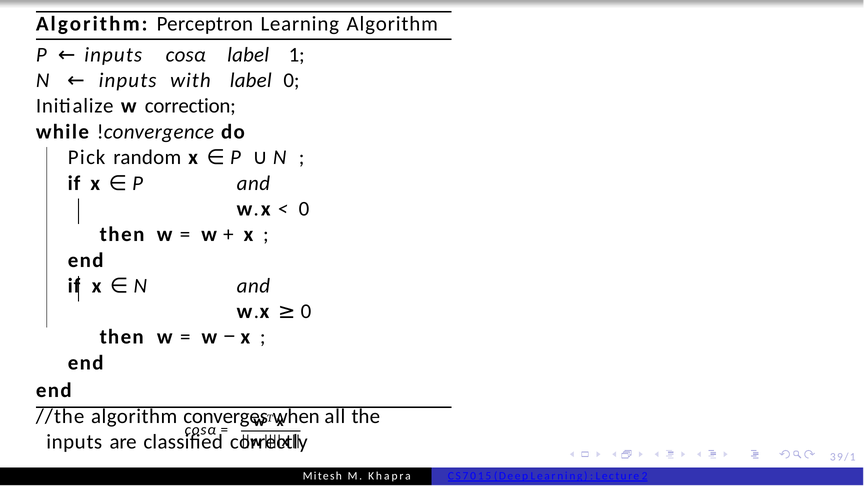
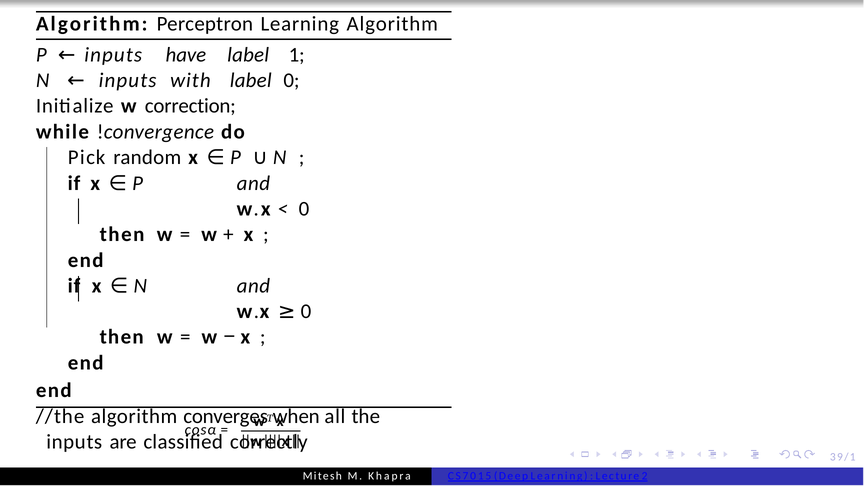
inputs cosα: cosα -> have
